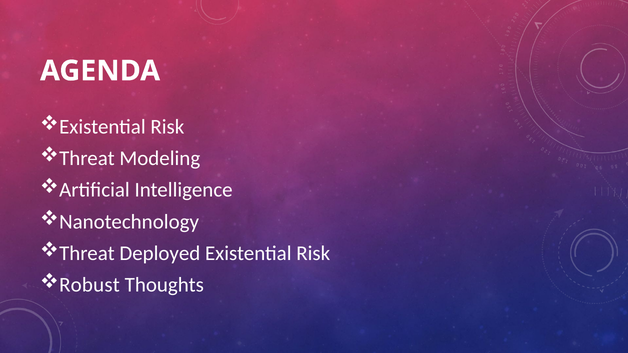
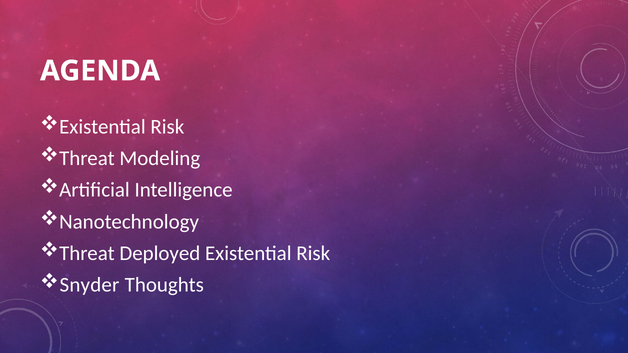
Robust: Robust -> Snyder
